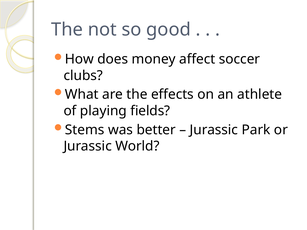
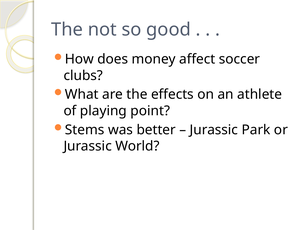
fields: fields -> point
